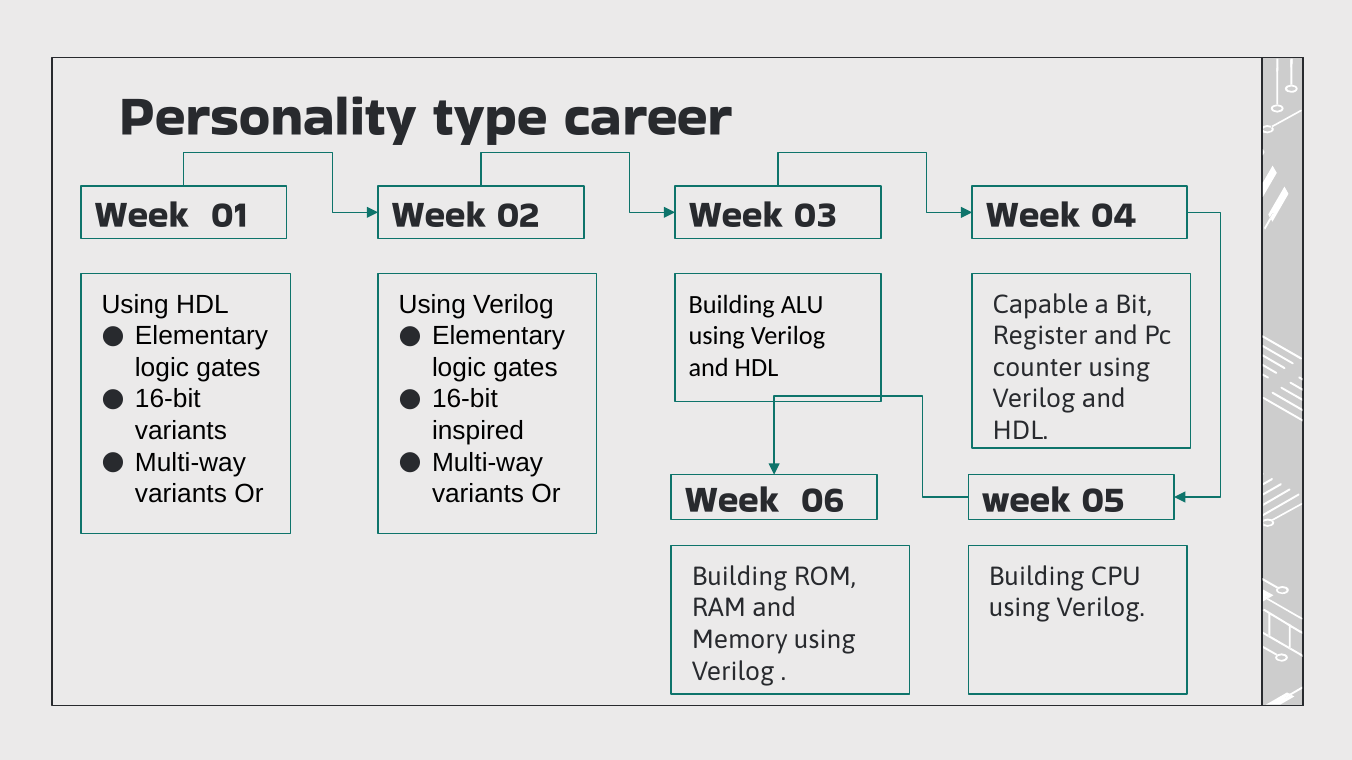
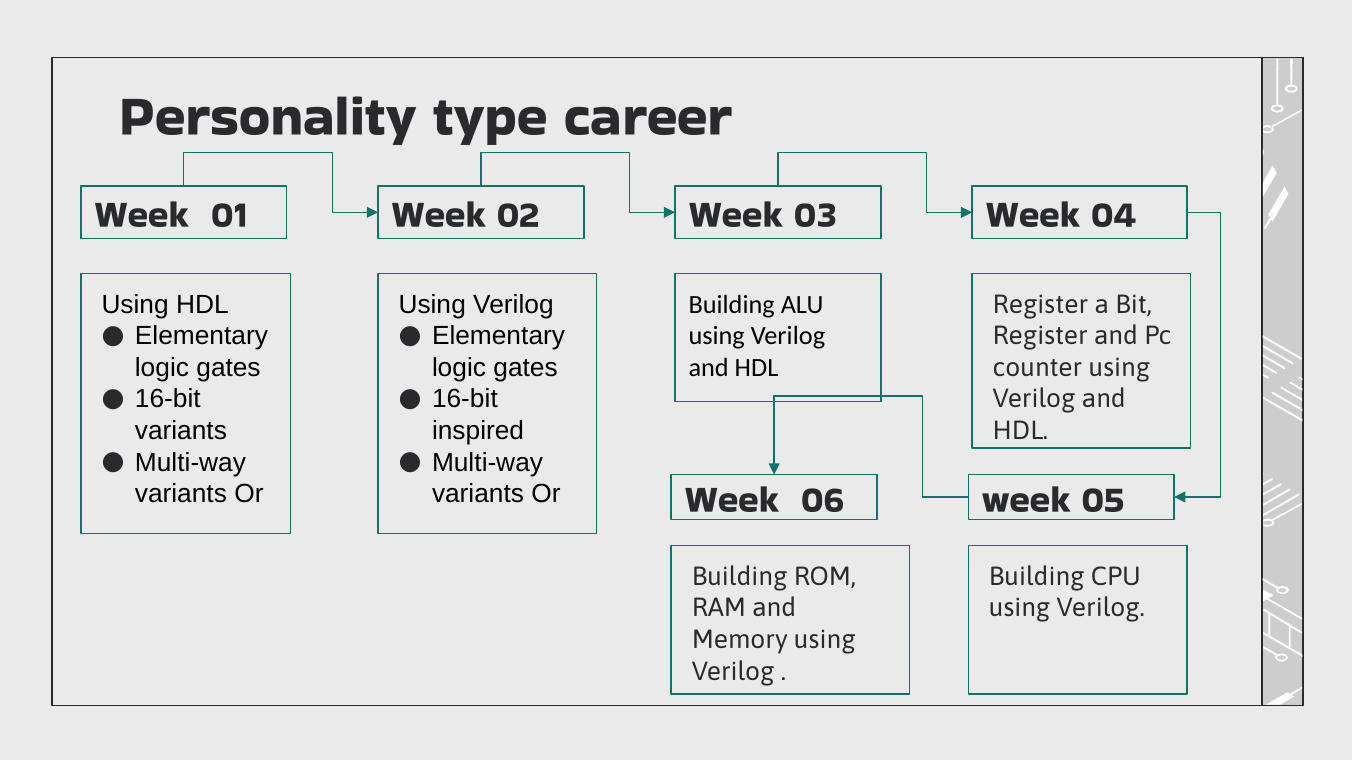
Capable at (1041, 305): Capable -> Register
